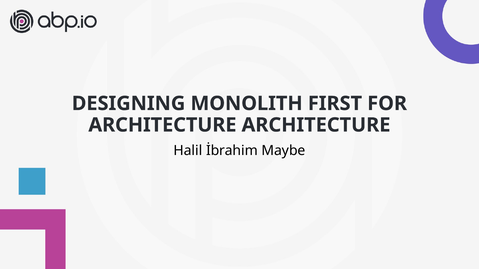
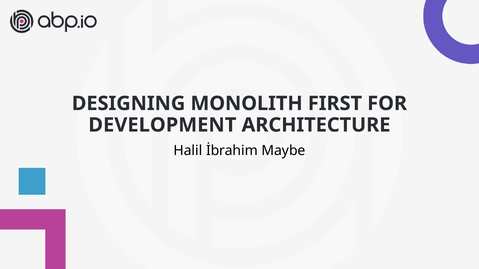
ARCHITECTURE at (162, 125): ARCHITECTURE -> DEVELOPMENT
